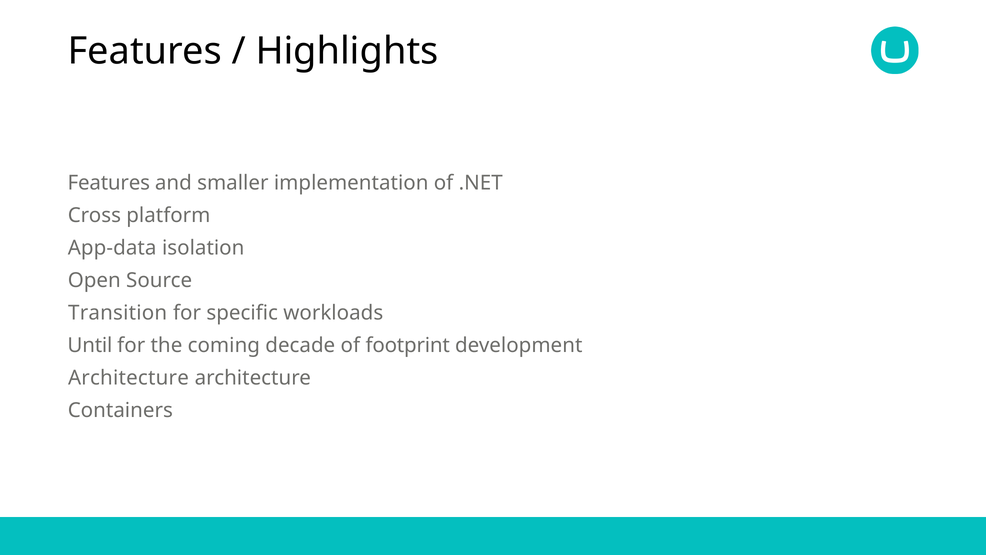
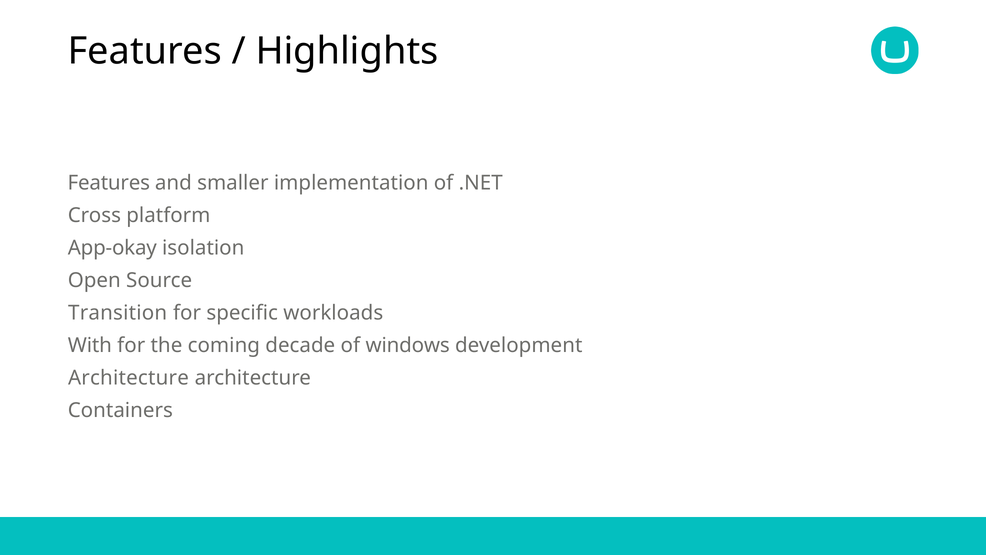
App-data: App-data -> App-okay
Until: Until -> With
footprint: footprint -> windows
